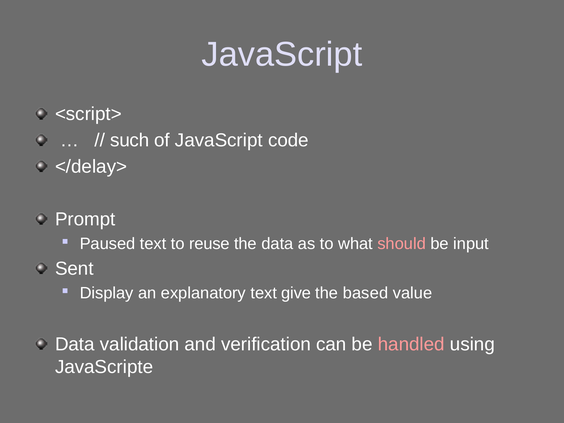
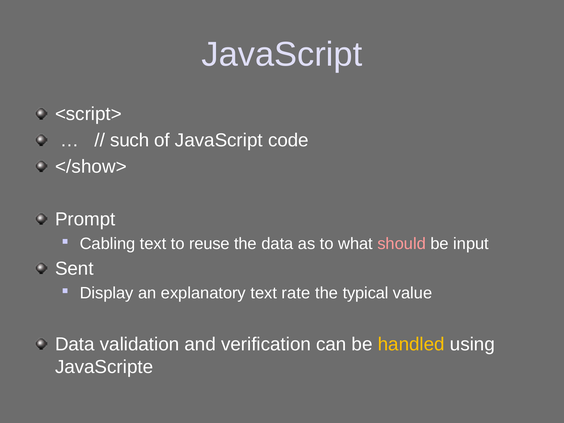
</delay>: </delay> -> </show>
Paused: Paused -> Cabling
give: give -> rate
based: based -> typical
handled colour: pink -> yellow
